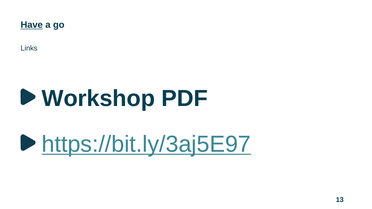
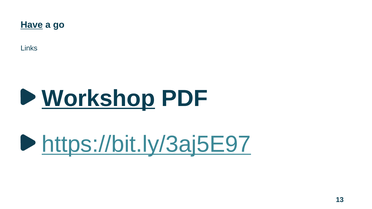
Workshop underline: none -> present
